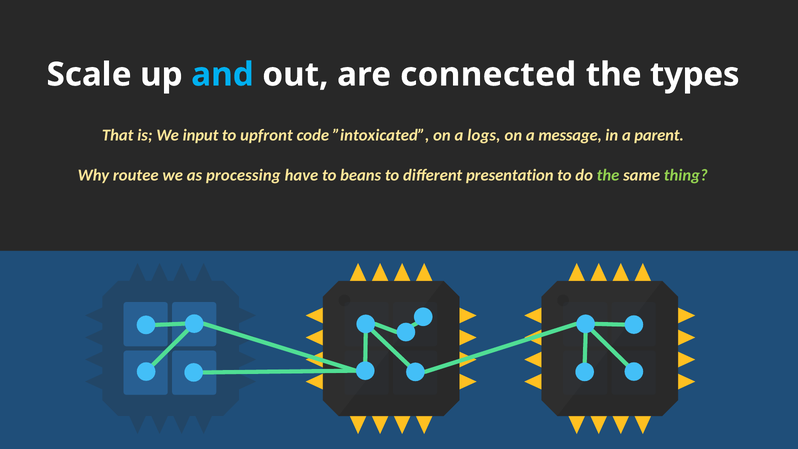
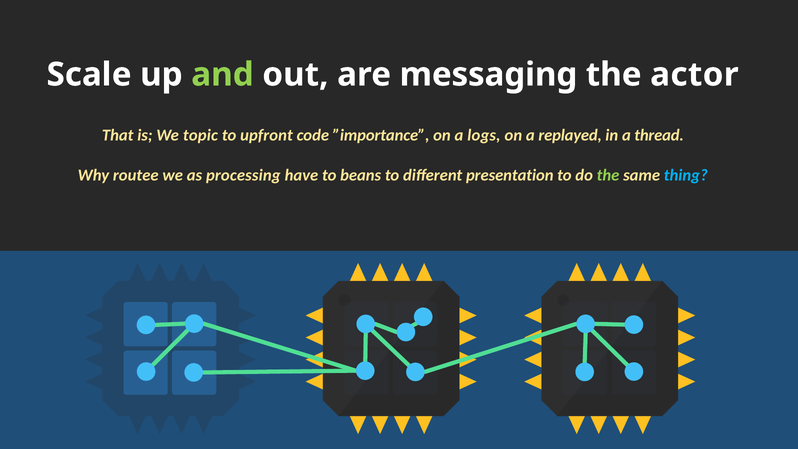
and colour: light blue -> light green
connected: connected -> messaging
types: types -> actor
input: input -> topic
”intoxicated: ”intoxicated -> ”importance
message: message -> replayed
parent: parent -> thread
thing colour: light green -> light blue
